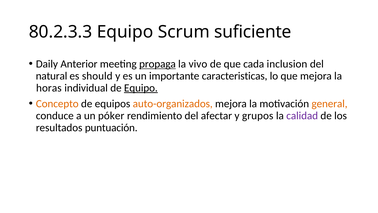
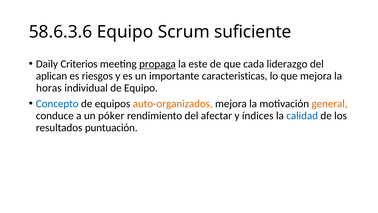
80.2.3.3: 80.2.3.3 -> 58.6.3.6
Anterior: Anterior -> Criterios
vivo: vivo -> este
inclusion: inclusion -> liderazgo
natural: natural -> aplican
should: should -> riesgos
Equipo at (141, 88) underline: present -> none
Concepto colour: orange -> blue
grupos: grupos -> índices
calidad colour: purple -> blue
